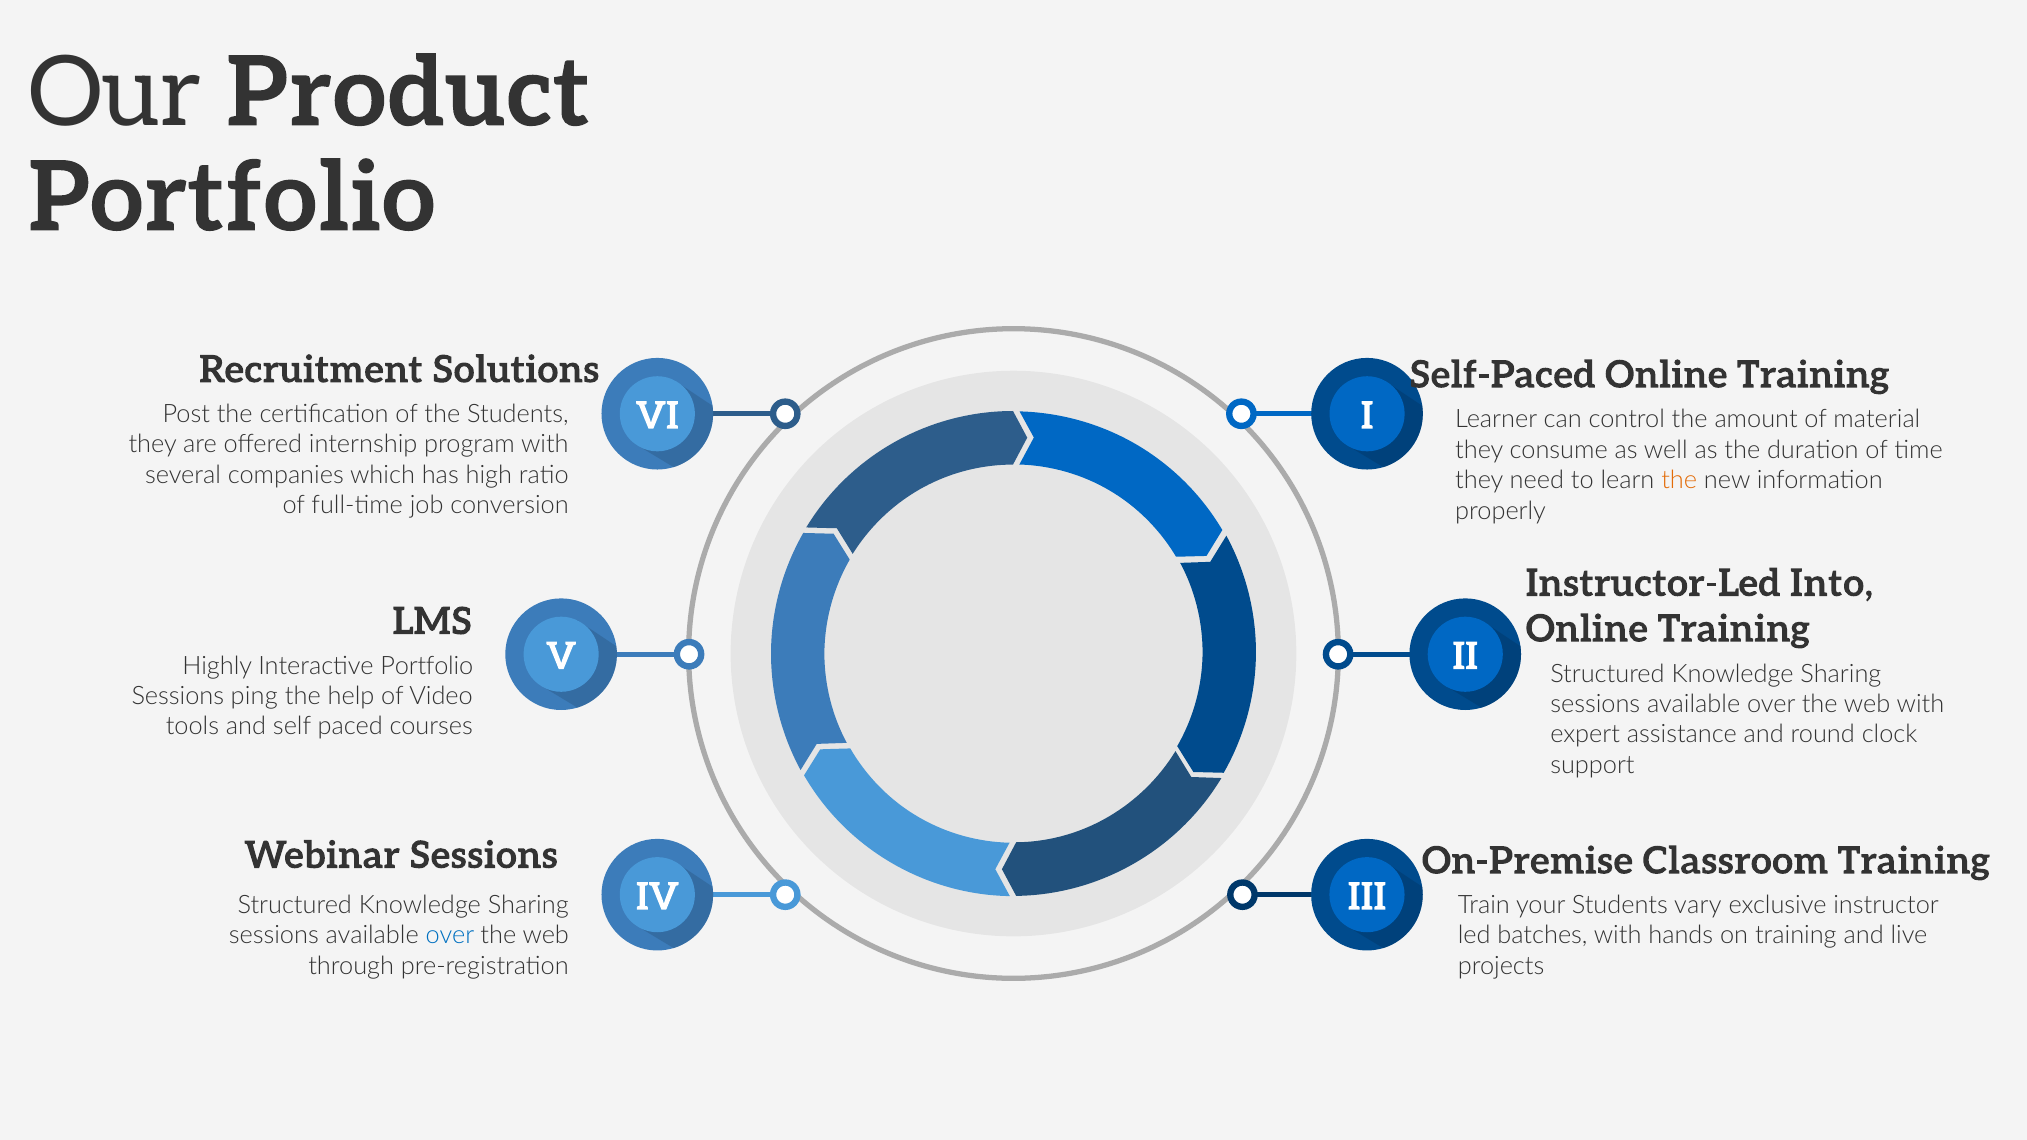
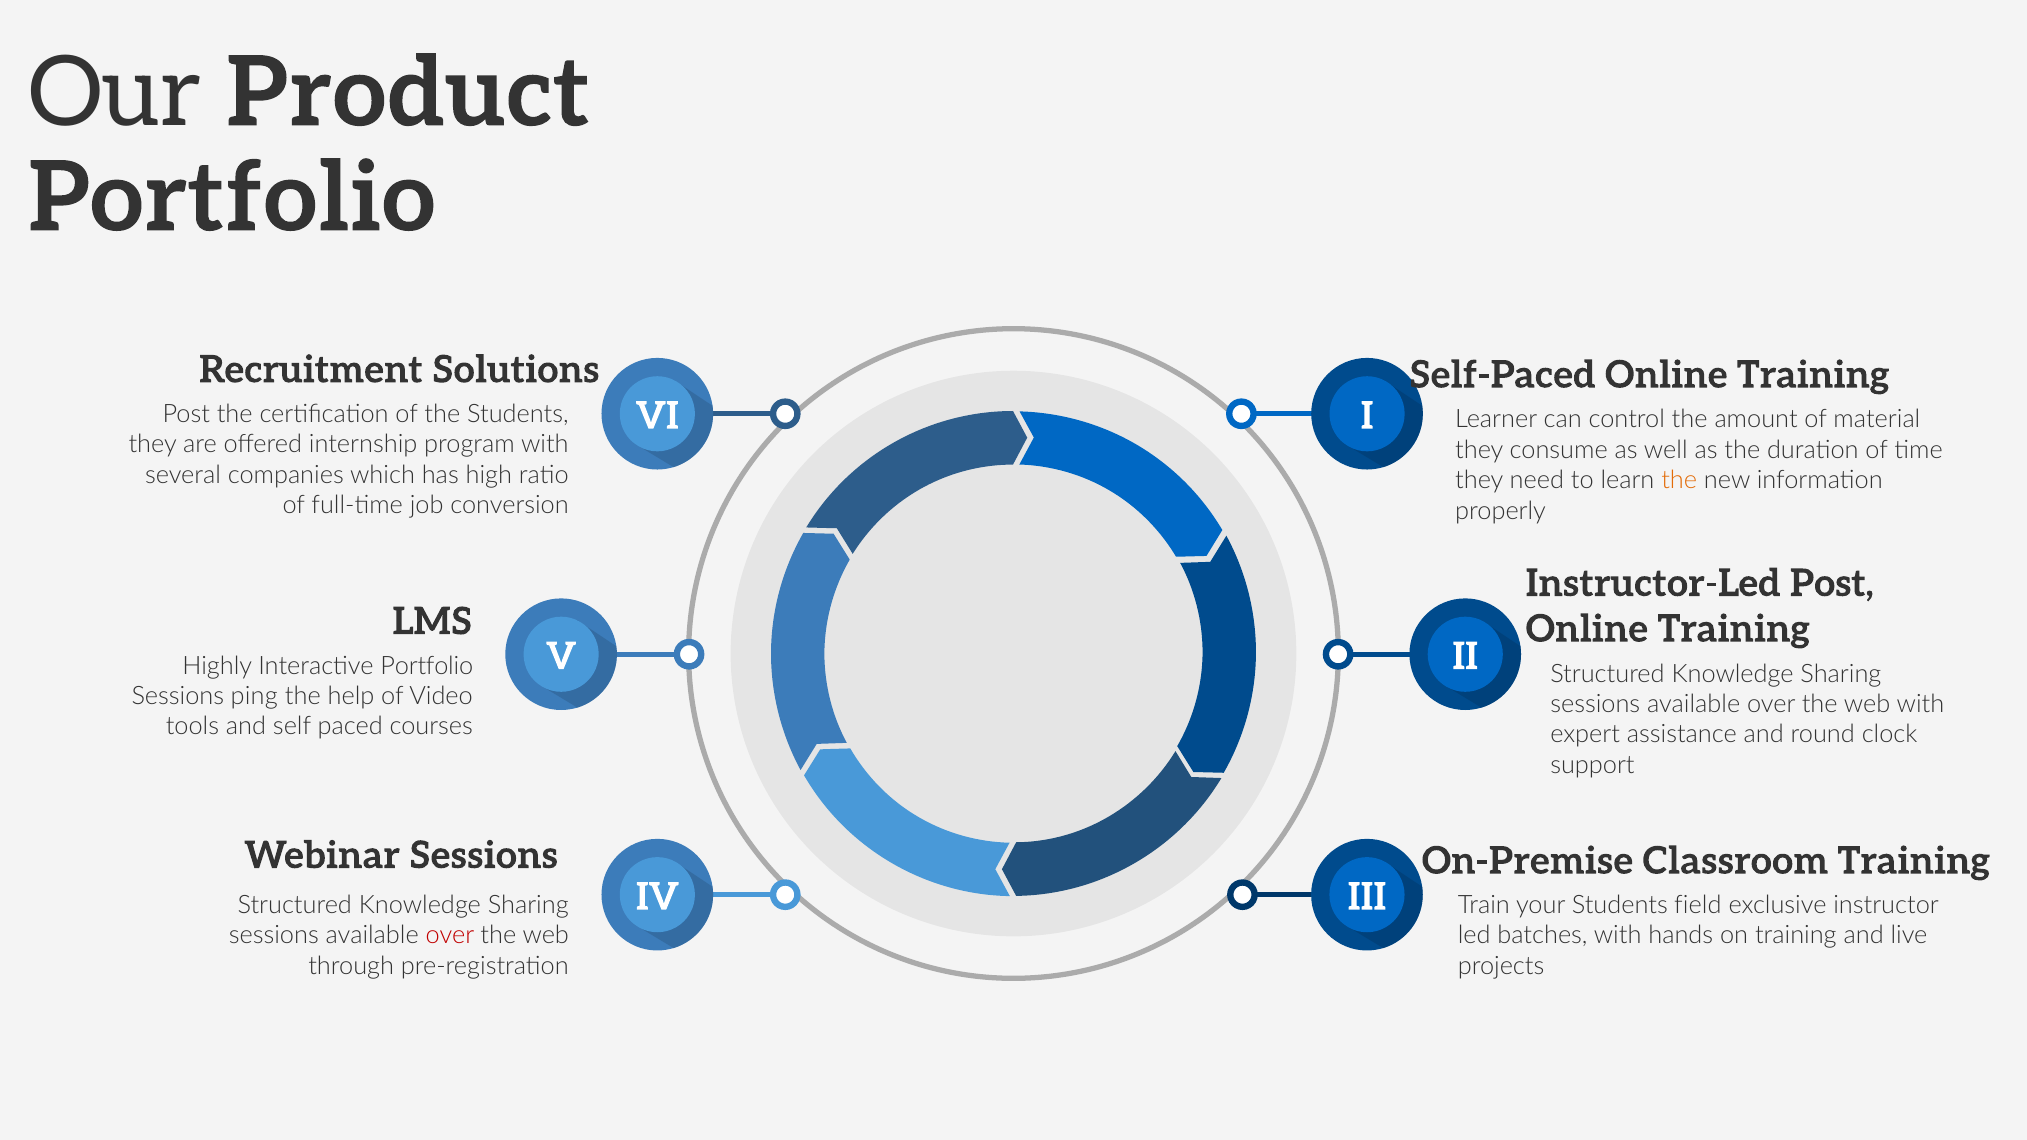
Instructor-Led Into: Into -> Post
vary: vary -> field
over at (450, 936) colour: blue -> red
